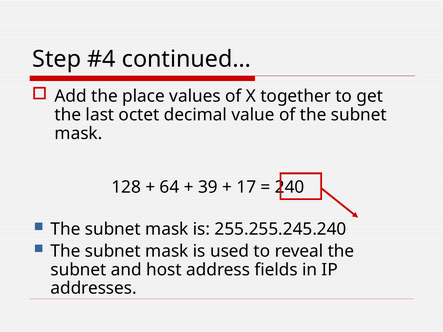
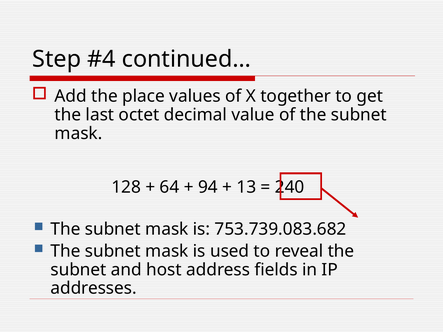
39: 39 -> 94
17: 17 -> 13
255.255.245.240: 255.255.245.240 -> 753.739.083.682
